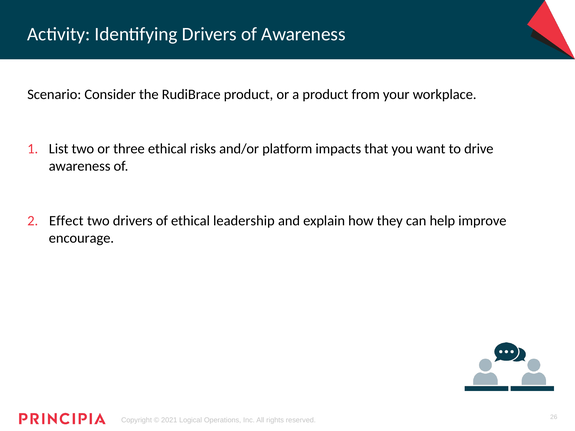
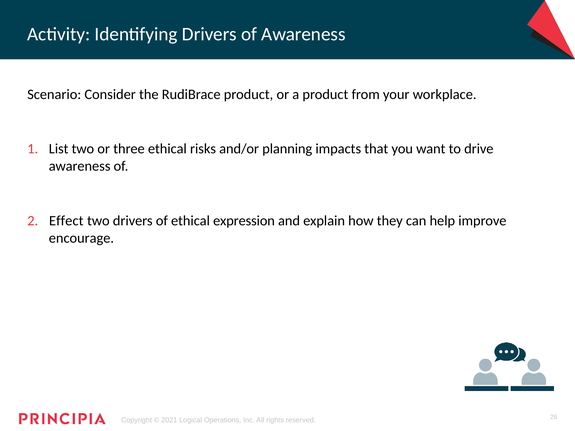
platform: platform -> planning
leadership: leadership -> expression
